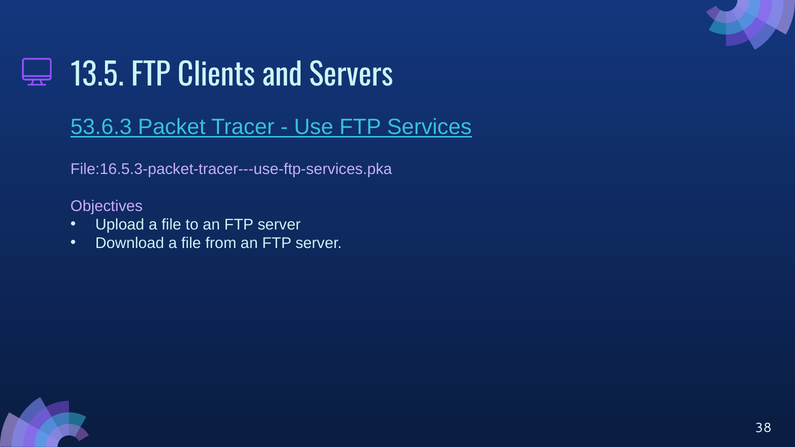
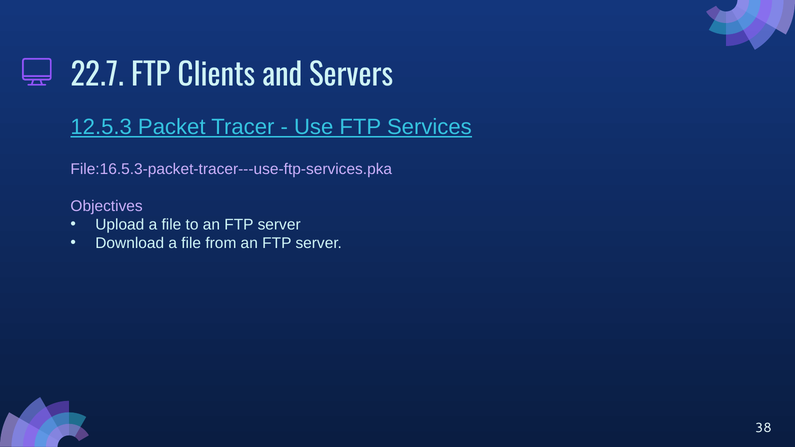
13.5: 13.5 -> 22.7
53.6.3: 53.6.3 -> 12.5.3
